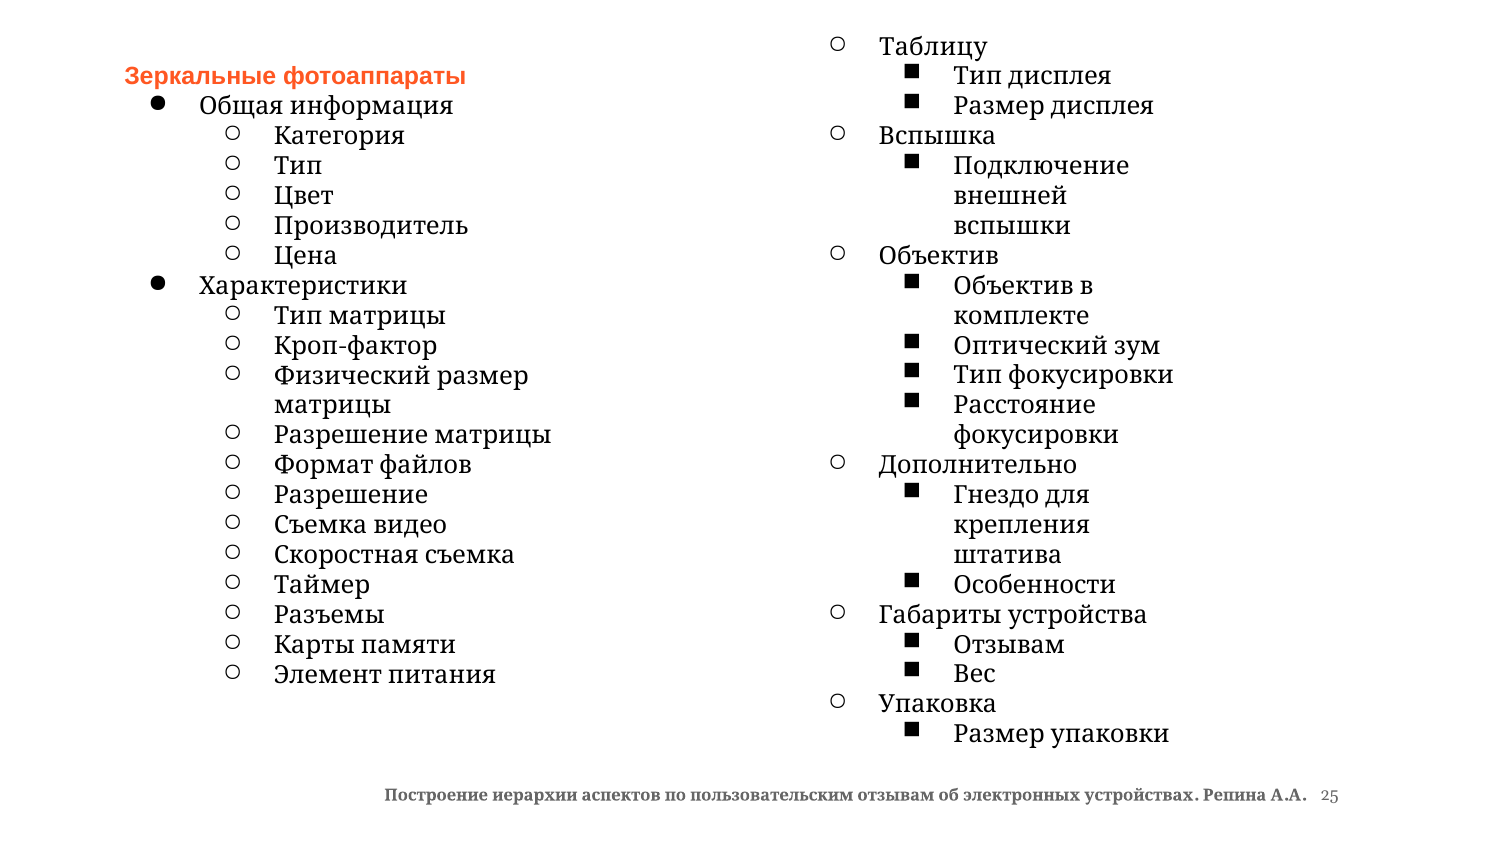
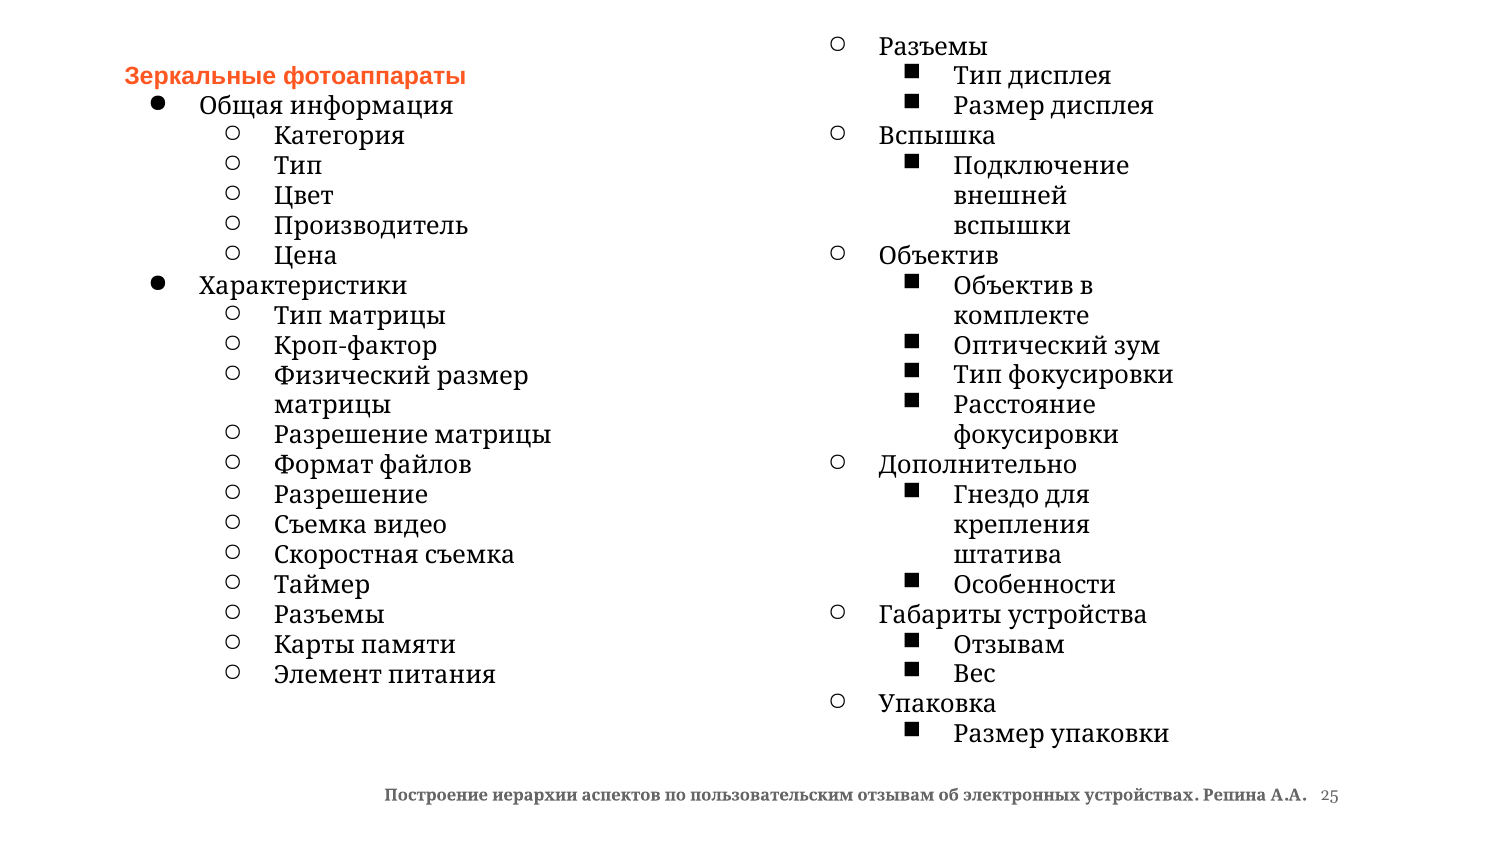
Таблицу at (933, 47): Таблицу -> Разъемы
